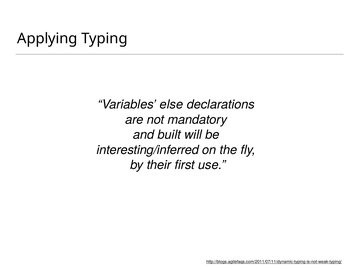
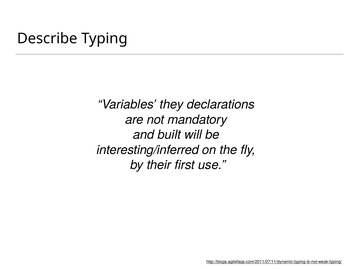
Applying: Applying -> Describe
else: else -> they
